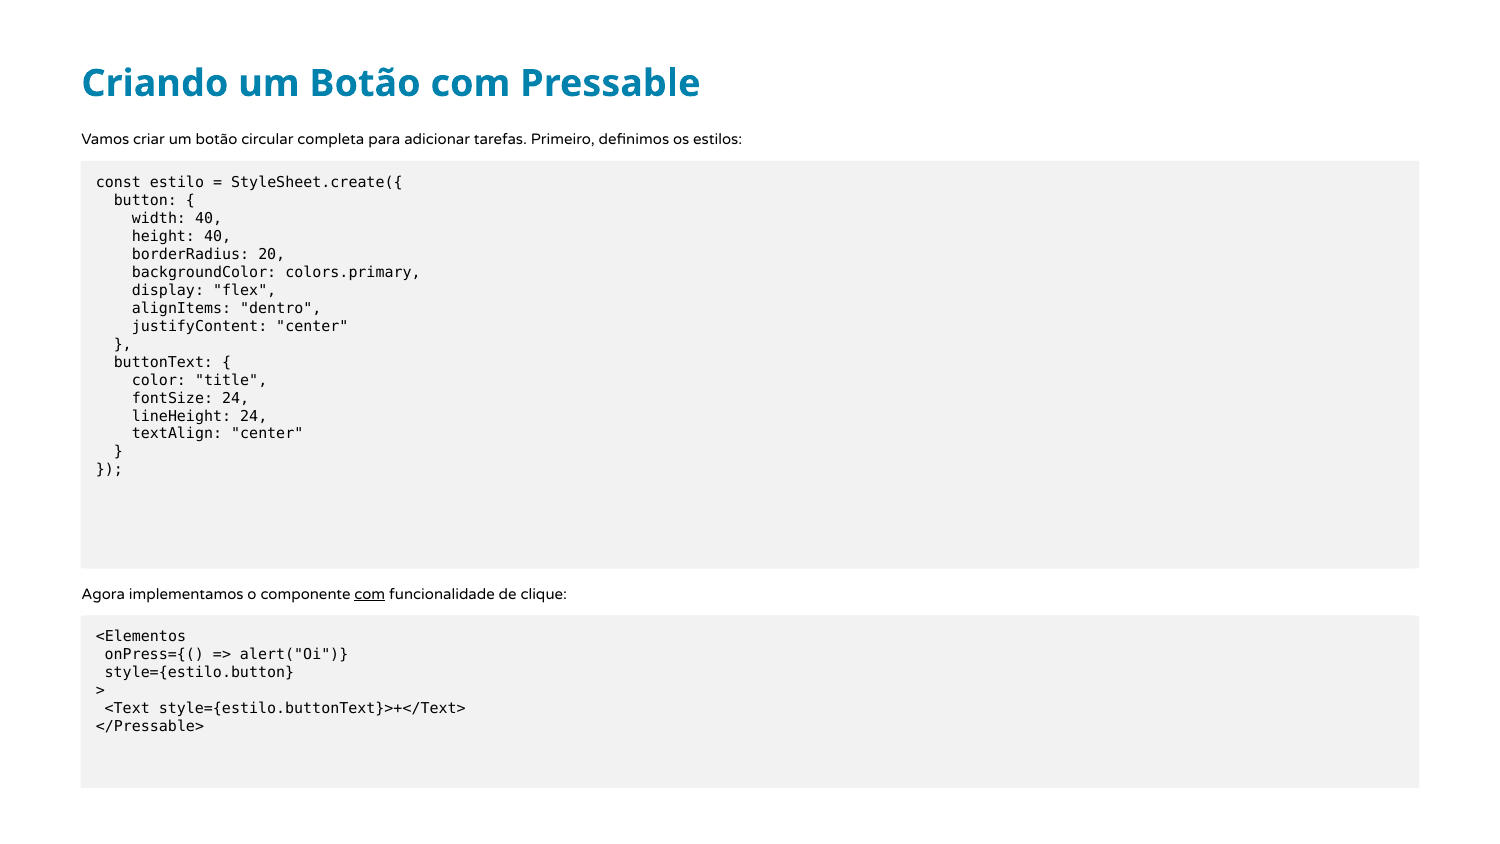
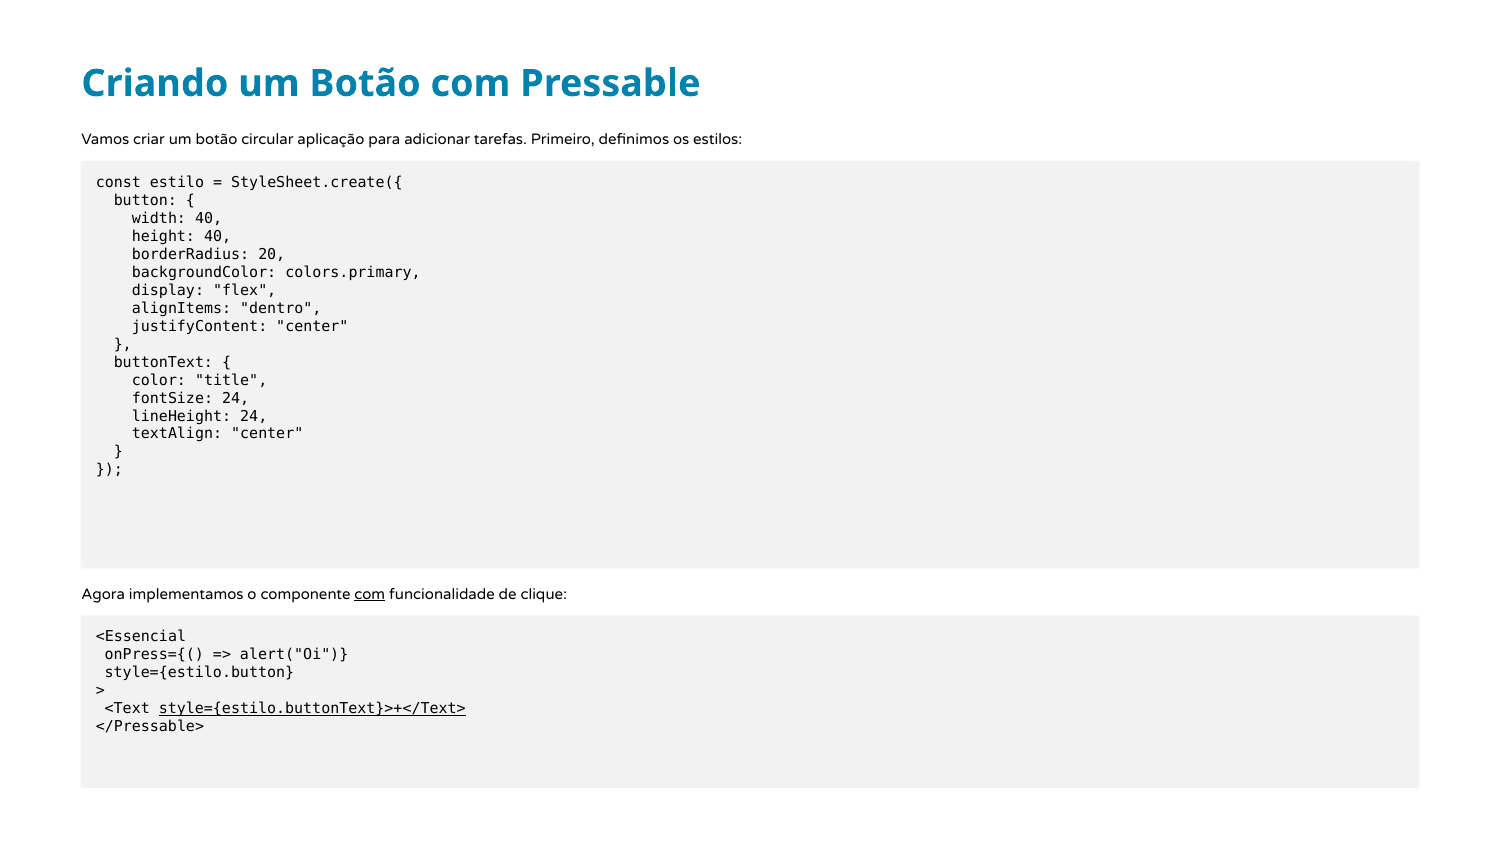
completa: completa -> aplicação
<Elementos: <Elementos -> <Essencial
style={estilo.buttonText}>+</Text> underline: none -> present
